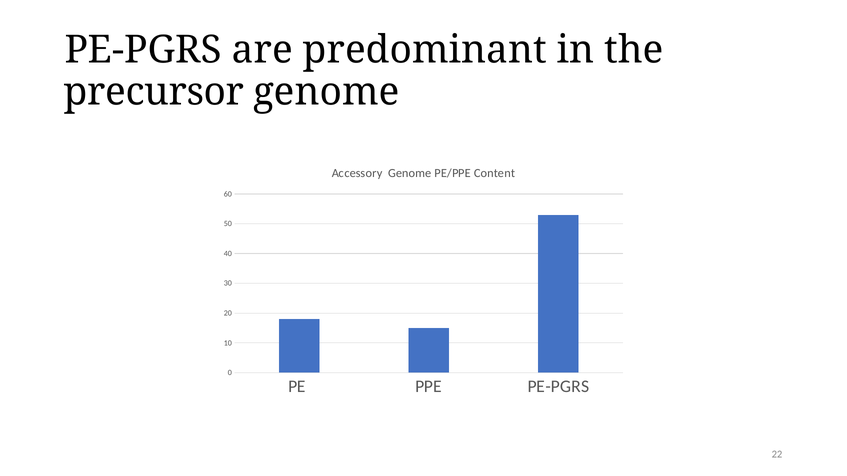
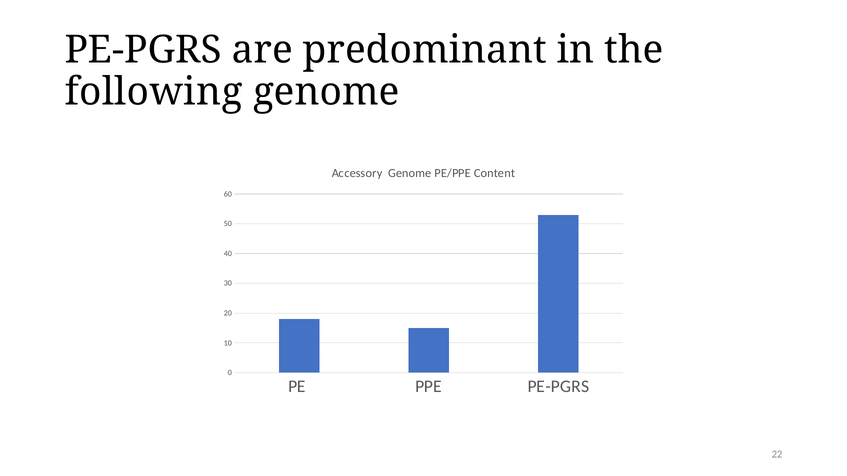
precursor: precursor -> following
